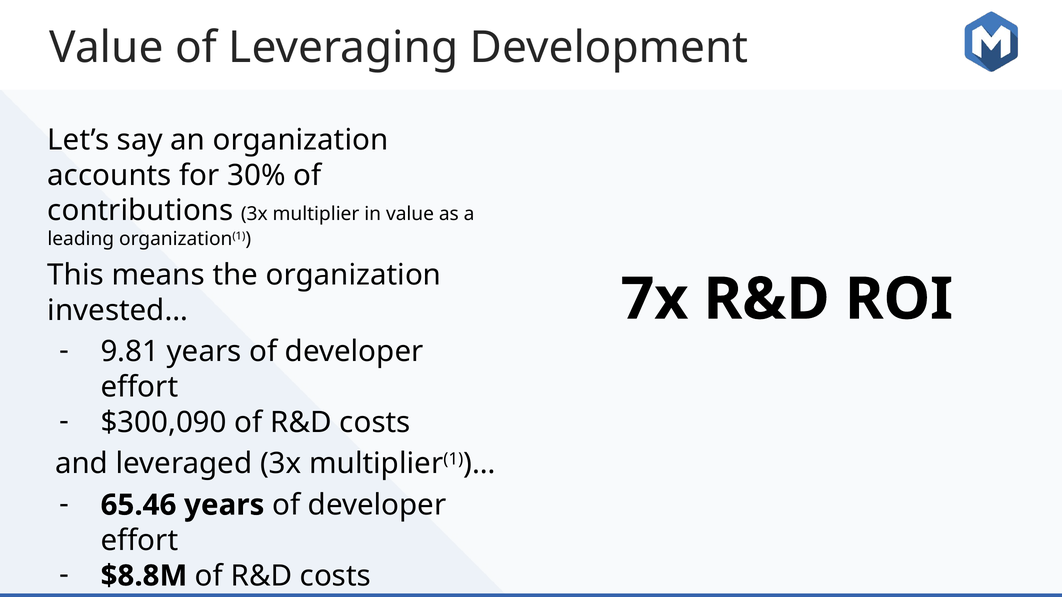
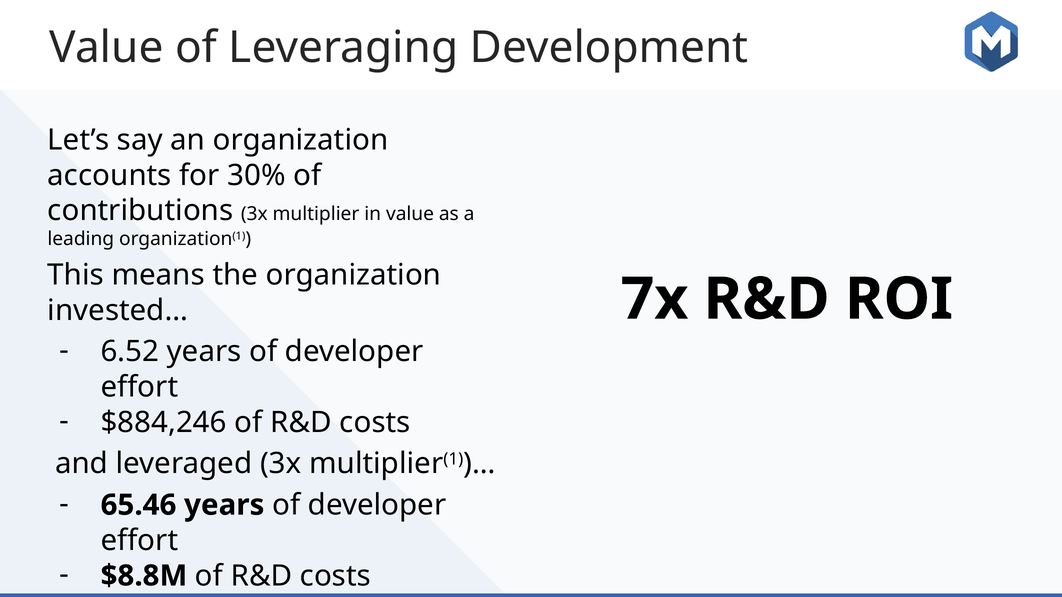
9.81: 9.81 -> 6.52
$300,090: $300,090 -> $884,246
